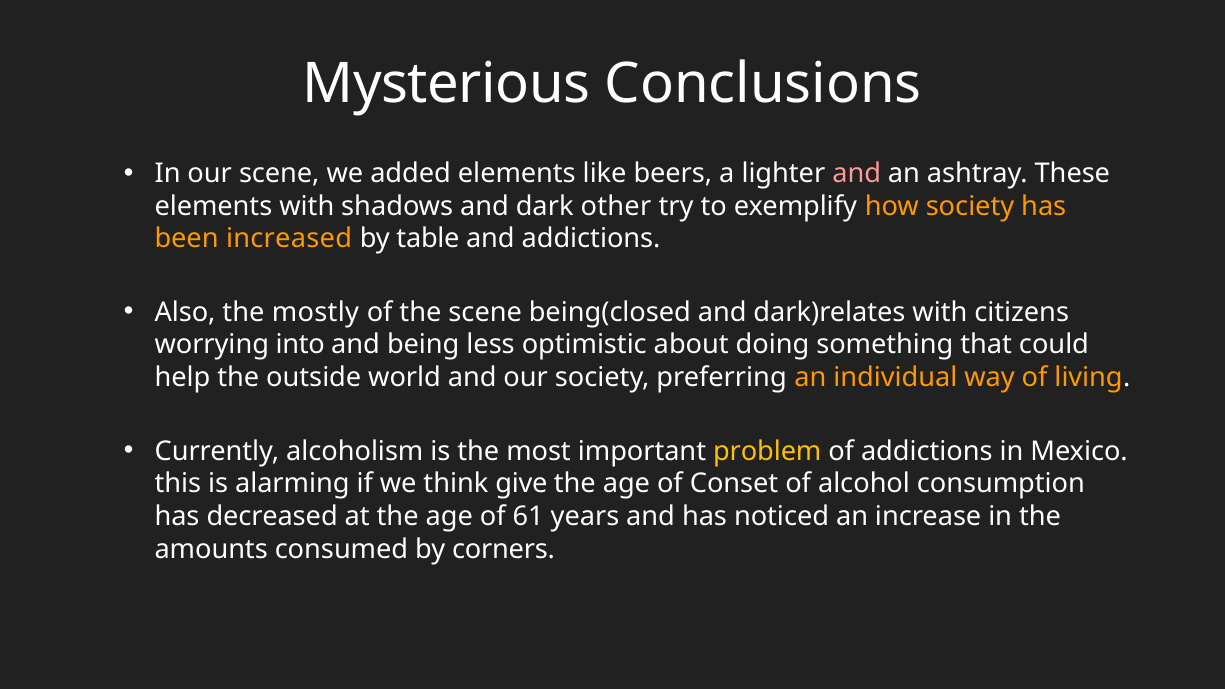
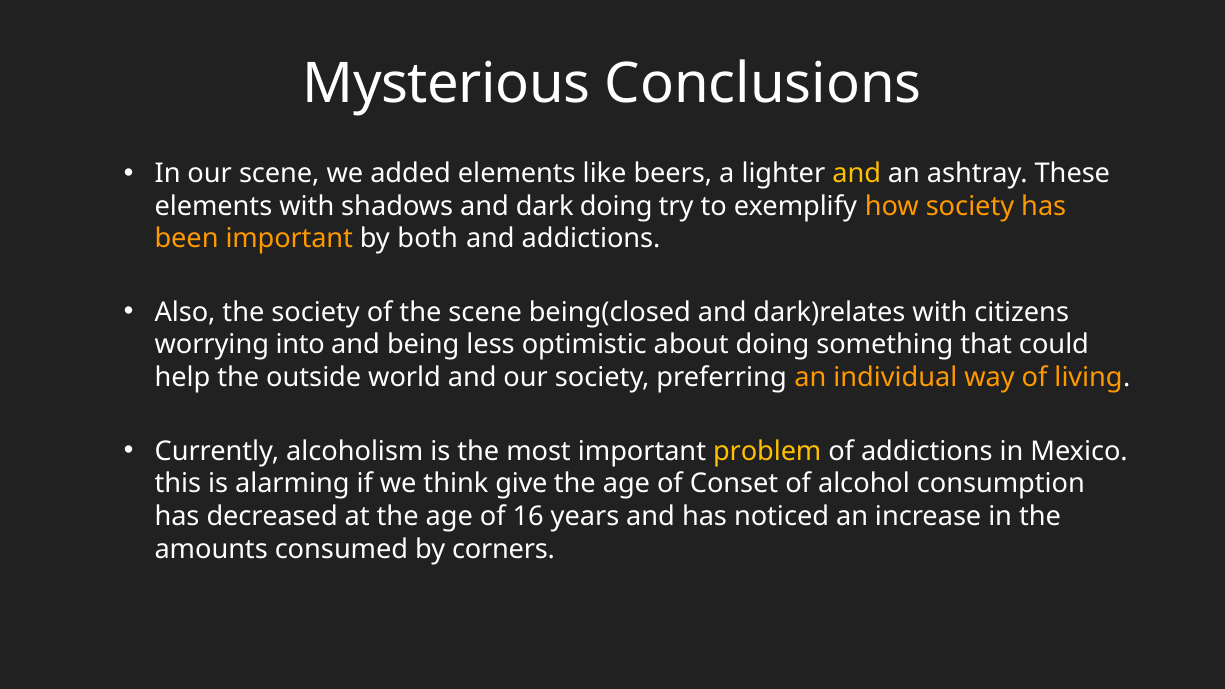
and at (857, 174) colour: pink -> yellow
dark other: other -> doing
been increased: increased -> important
table: table -> both
the mostly: mostly -> society
61: 61 -> 16
